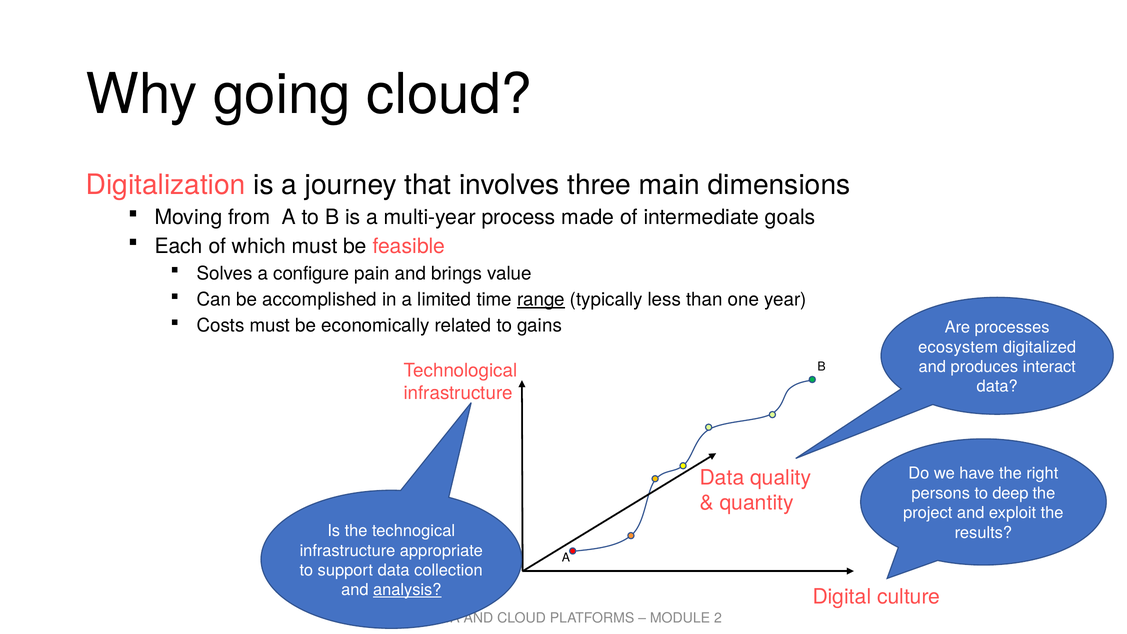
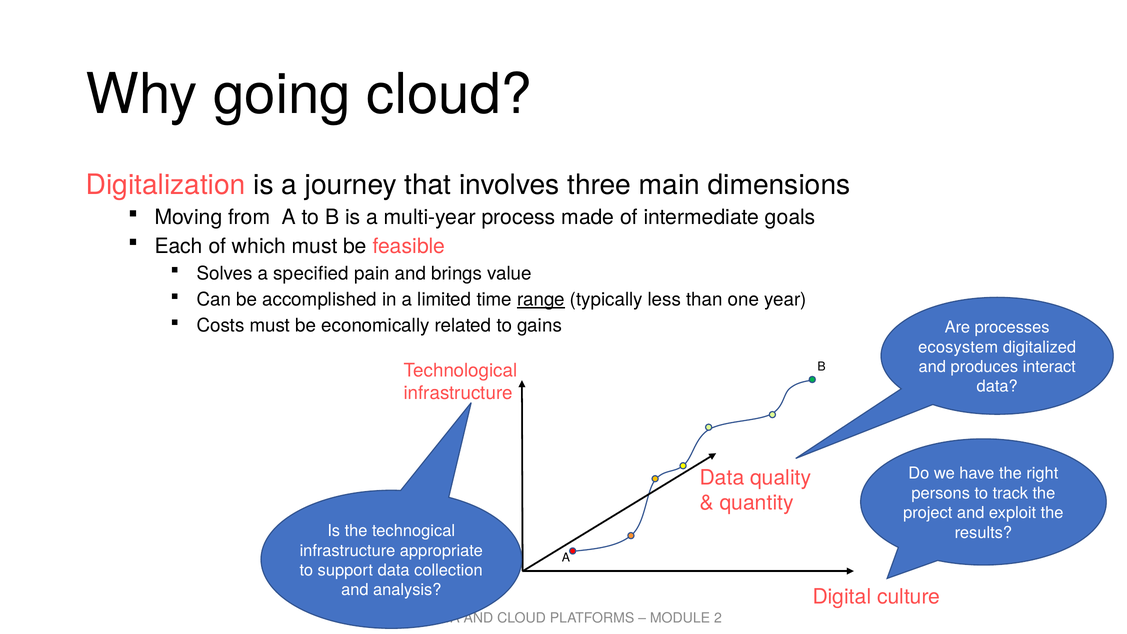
configure: configure -> specified
deep: deep -> track
analysis underline: present -> none
